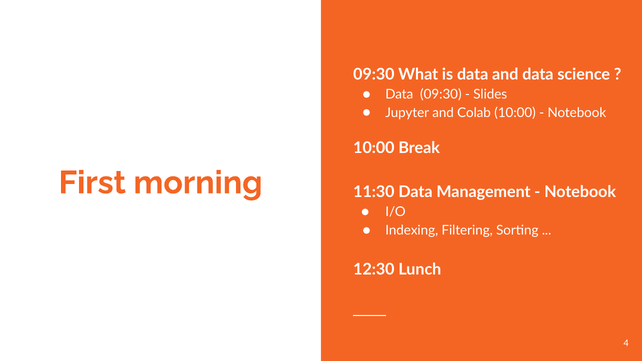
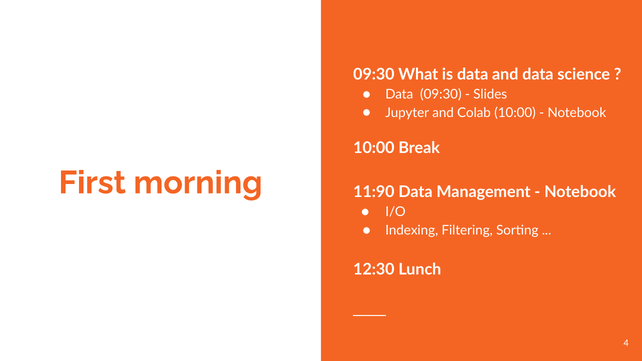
11:30: 11:30 -> 11:90
